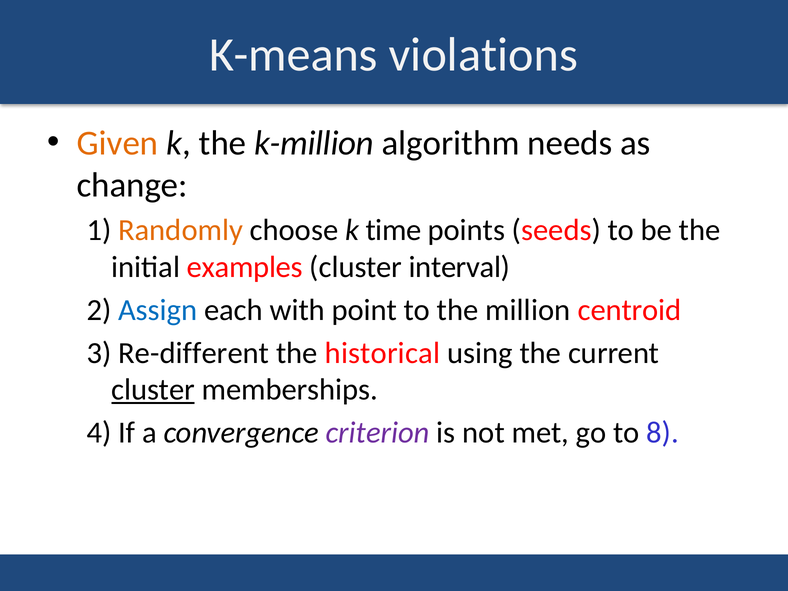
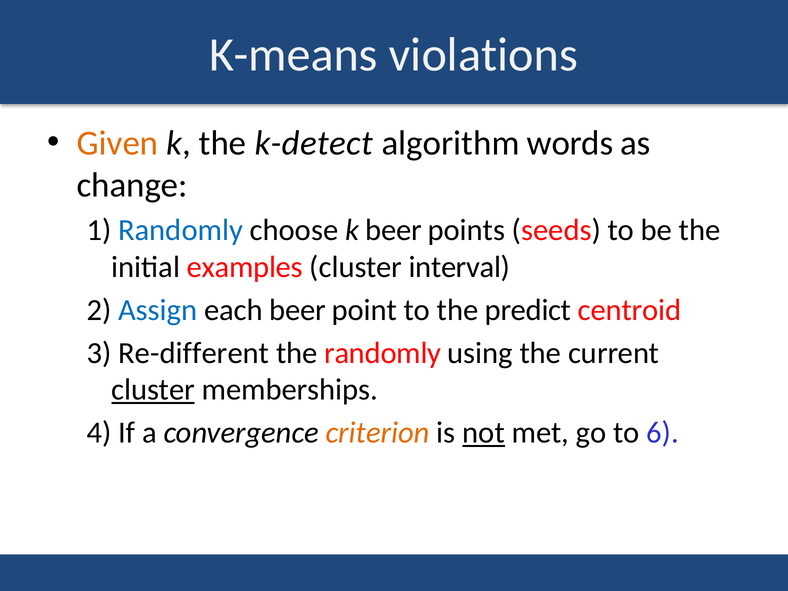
k-million: k-million -> k-detect
needs: needs -> words
Randomly at (181, 230) colour: orange -> blue
k time: time -> beer
each with: with -> beer
million: million -> predict
the historical: historical -> randomly
criterion colour: purple -> orange
not underline: none -> present
8: 8 -> 6
